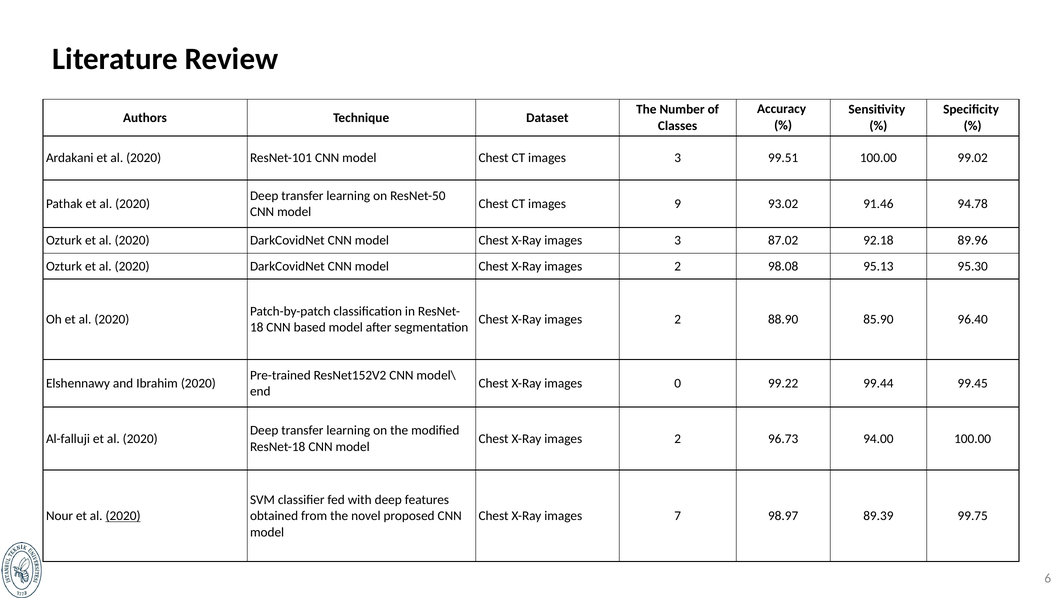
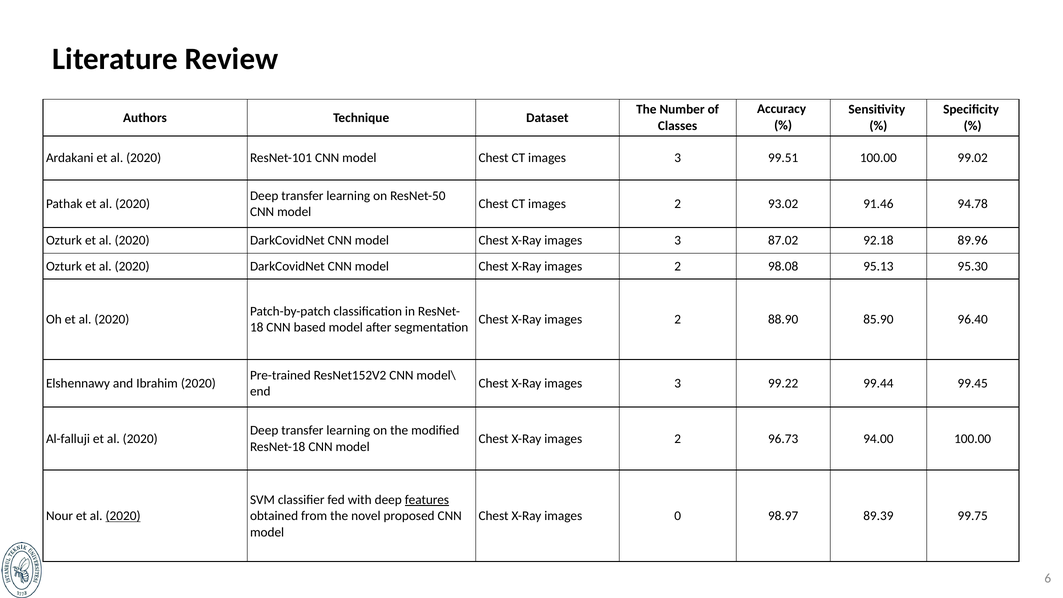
CT images 9: 9 -> 2
0 at (678, 383): 0 -> 3
features underline: none -> present
7: 7 -> 0
